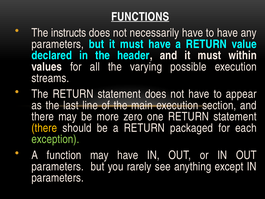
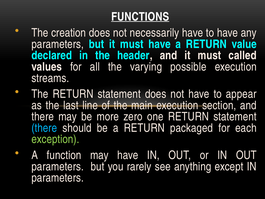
instructs: instructs -> creation
within: within -> called
there at (44, 128) colour: yellow -> light blue
